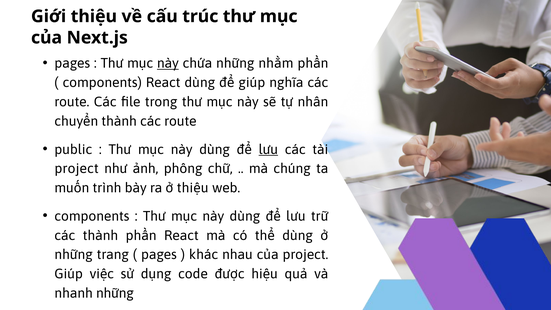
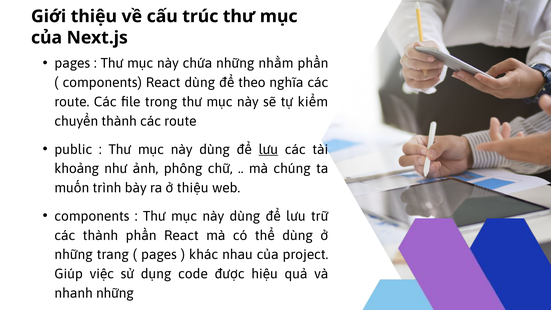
này at (168, 63) underline: present -> none
để giúp: giúp -> theo
nhân: nhân -> kiểm
project at (77, 169): project -> khoảng
